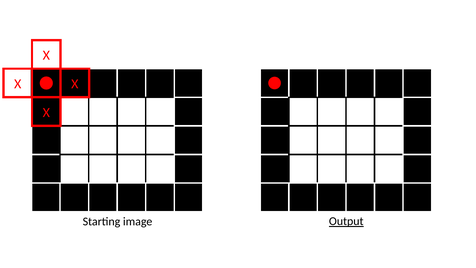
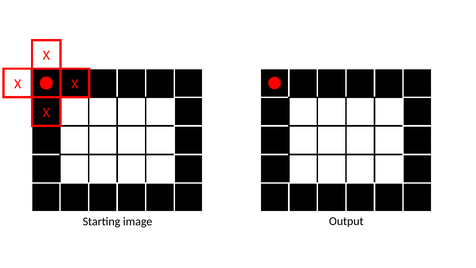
Output underline: present -> none
